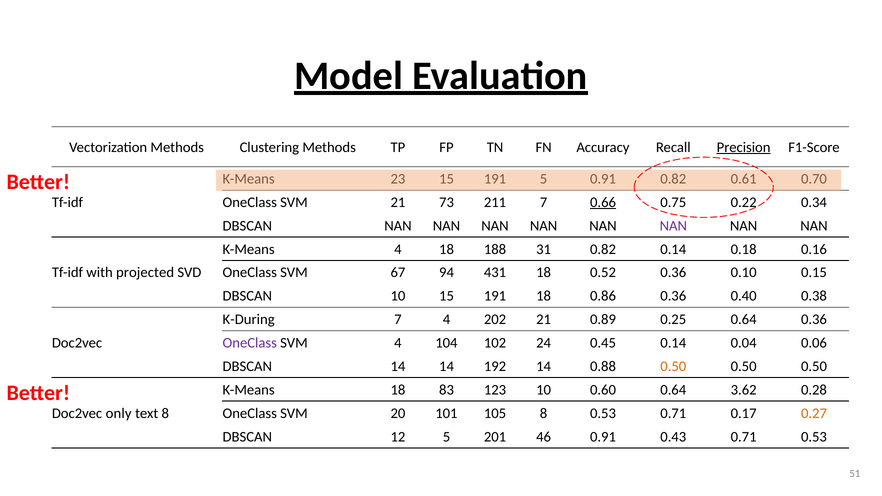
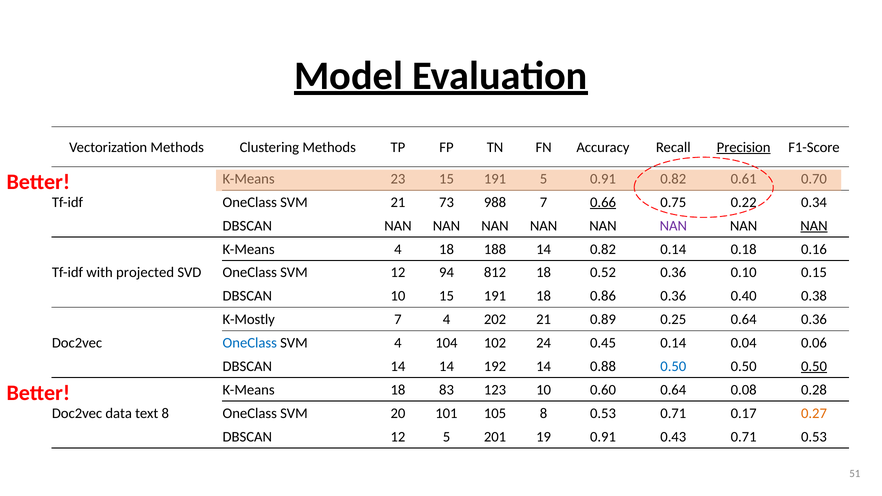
211: 211 -> 988
NAN at (814, 226) underline: none -> present
188 31: 31 -> 14
SVM 67: 67 -> 12
431: 431 -> 812
K-During: K-During -> K-Mostly
OneClass at (250, 343) colour: purple -> blue
0.50 at (673, 366) colour: orange -> blue
0.50 at (814, 366) underline: none -> present
3.62: 3.62 -> 0.08
only: only -> data
46: 46 -> 19
